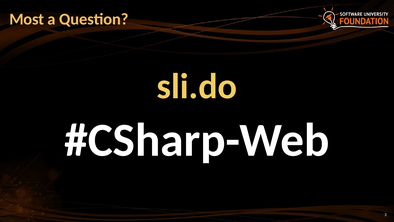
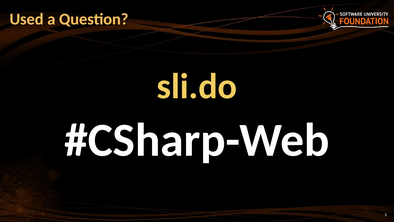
Most: Most -> Used
